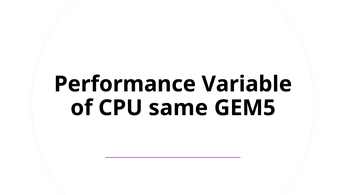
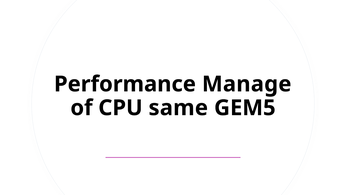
Variable: Variable -> Manage
